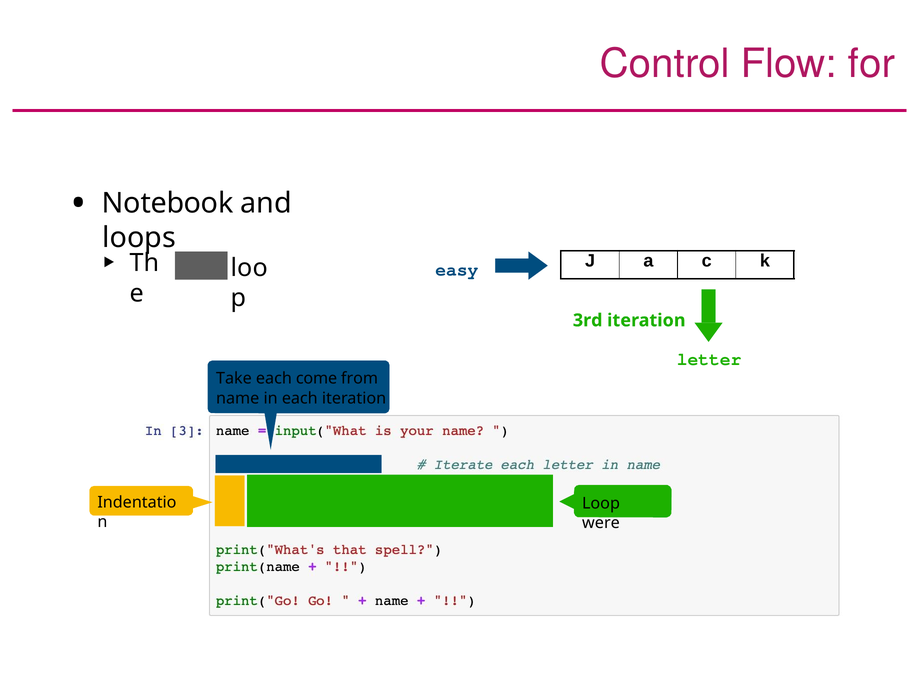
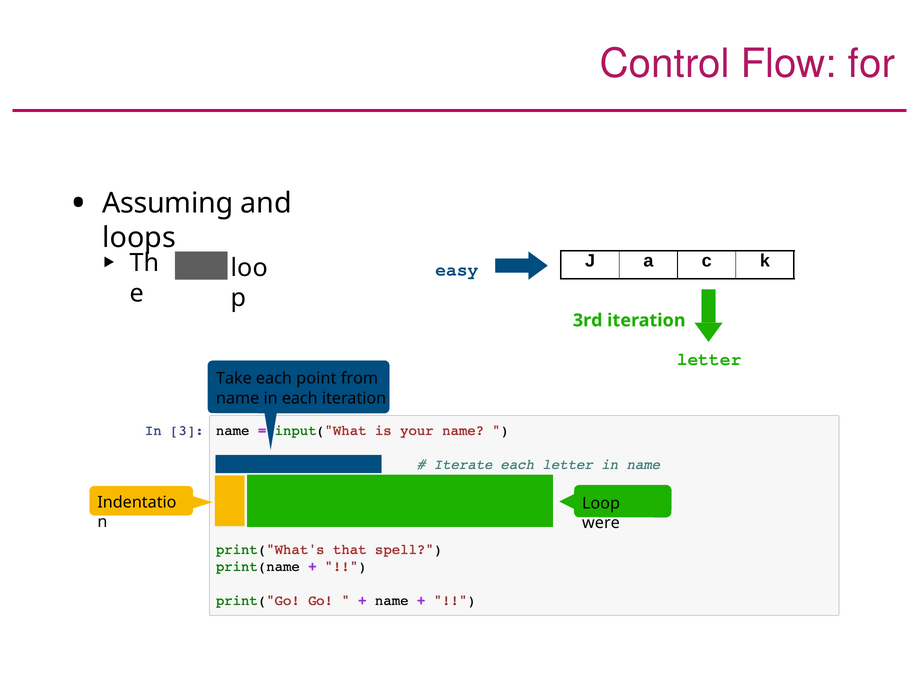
Notebook: Notebook -> Assuming
come: come -> point
